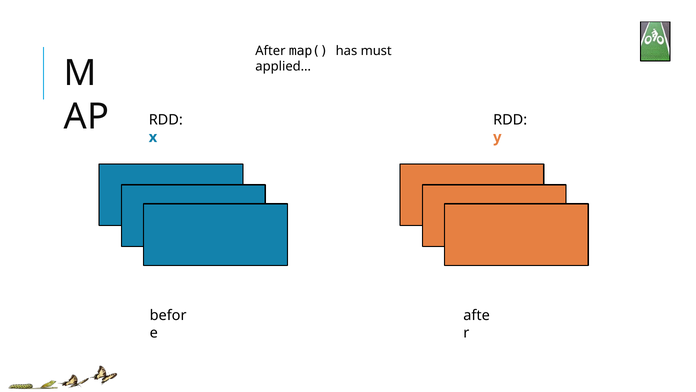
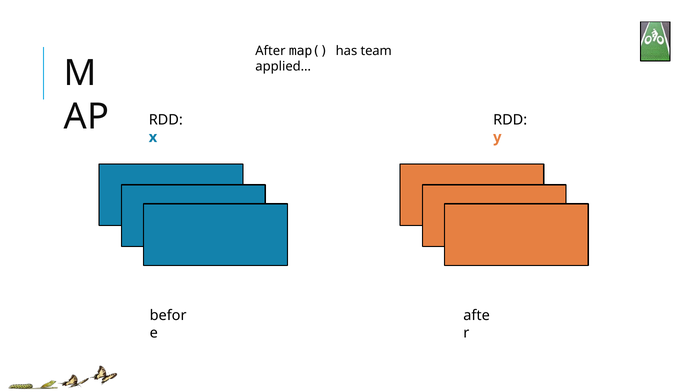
must: must -> team
